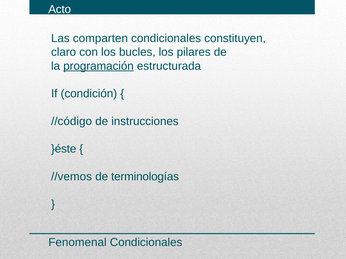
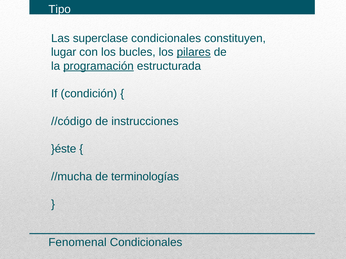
Acto: Acto -> Tipo
comparten: comparten -> superclase
claro: claro -> lugar
pilares underline: none -> present
//vemos: //vemos -> //mucha
